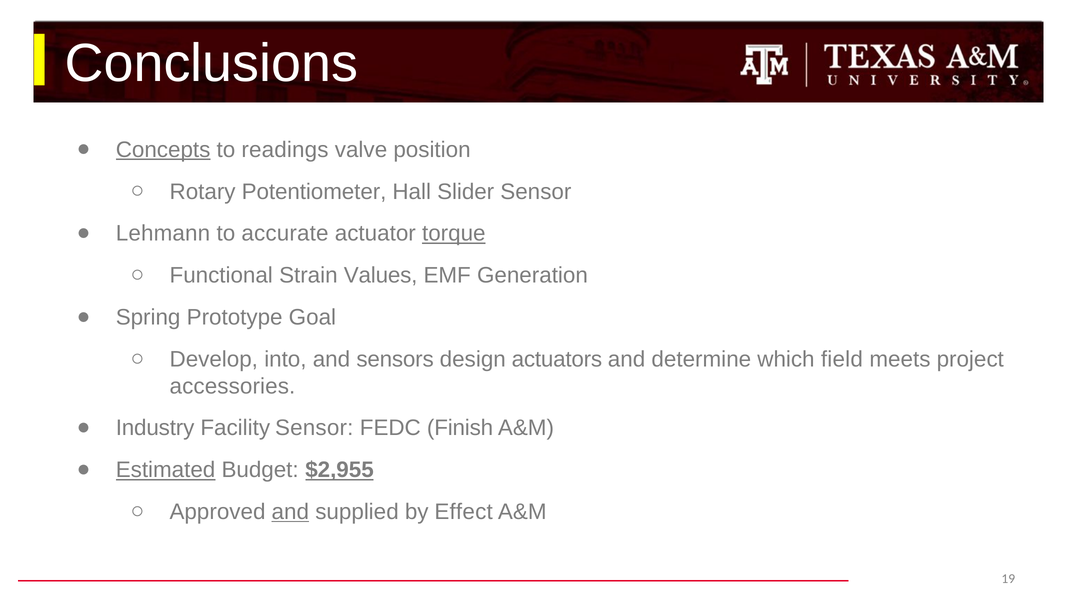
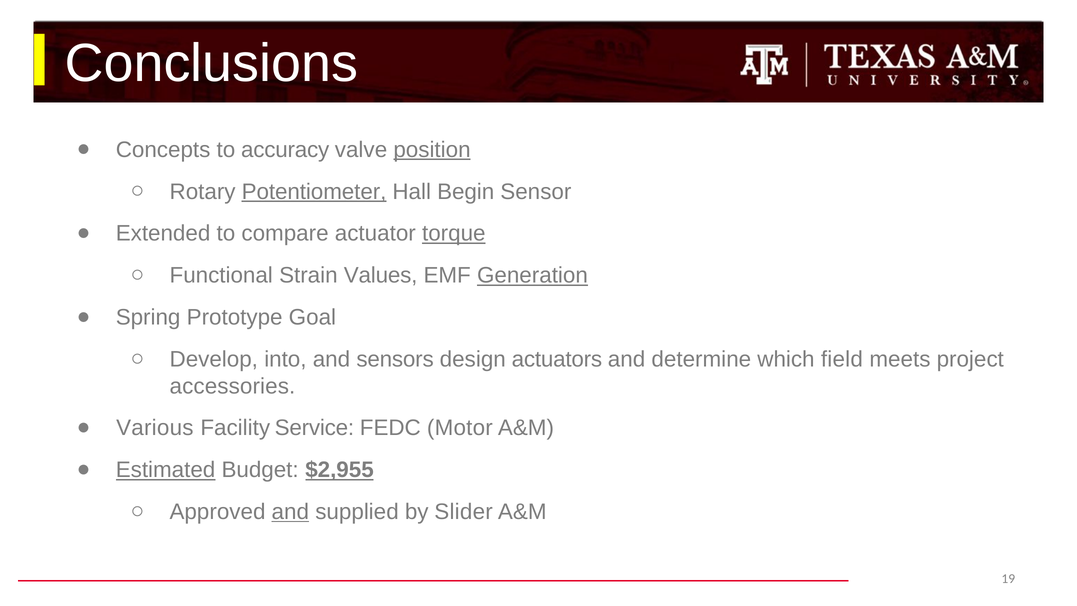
Concepts underline: present -> none
readings: readings -> accuracy
position underline: none -> present
Potentiometer underline: none -> present
Slider: Slider -> Begin
Lehmann: Lehmann -> Extended
accurate: accurate -> compare
Generation underline: none -> present
Industry: Industry -> Various
Facility Sensor: Sensor -> Service
Finish: Finish -> Motor
Effect: Effect -> Slider
